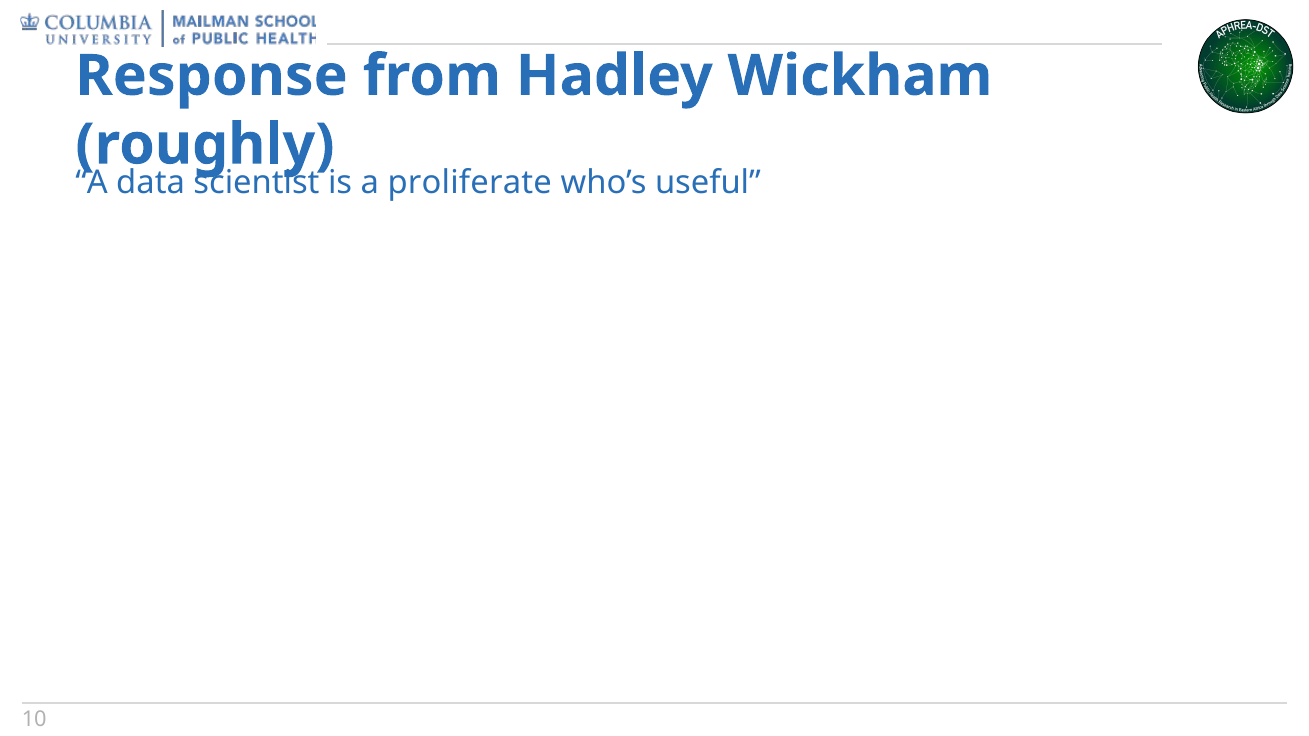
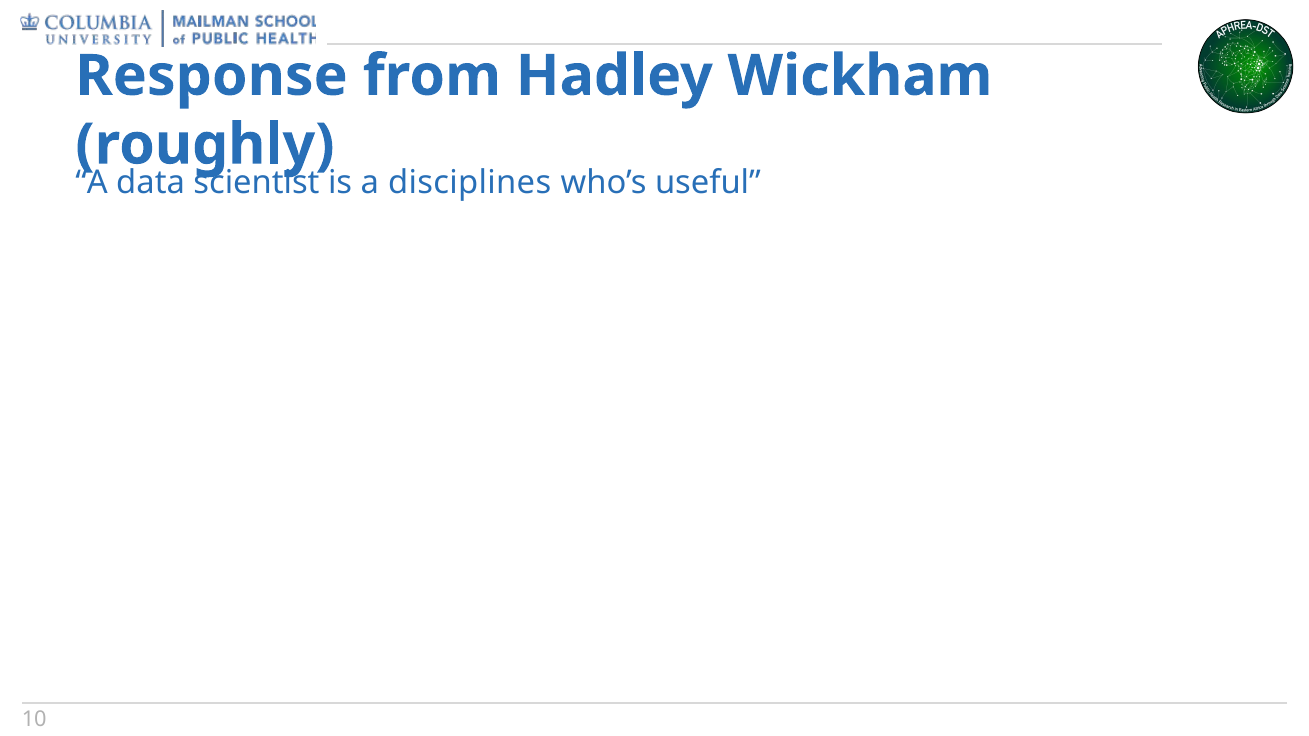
proliferate: proliferate -> disciplines
